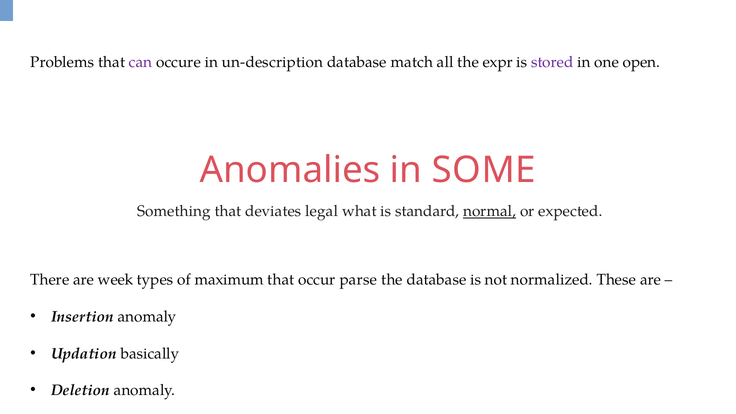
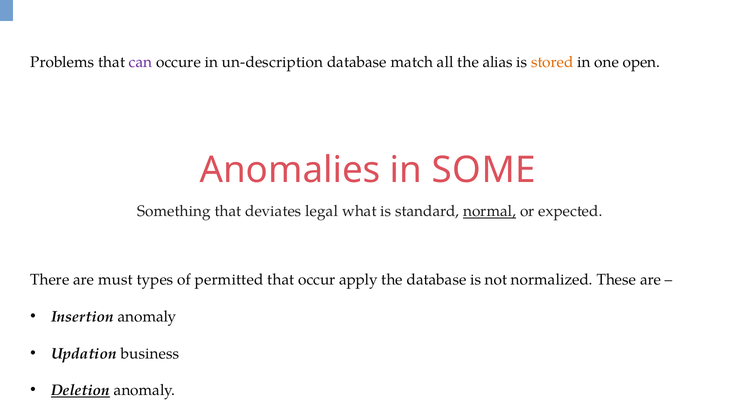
expr: expr -> alias
stored colour: purple -> orange
week: week -> must
maximum: maximum -> permitted
parse: parse -> apply
basically: basically -> business
Deletion underline: none -> present
